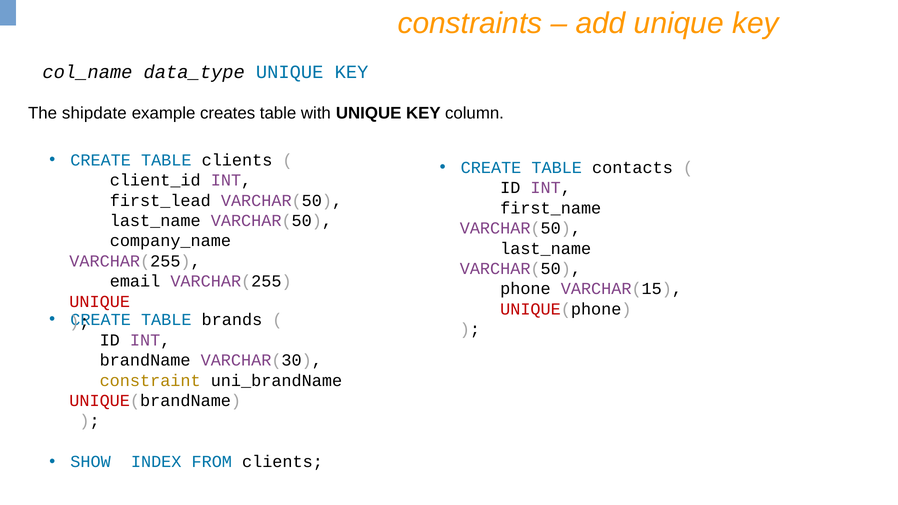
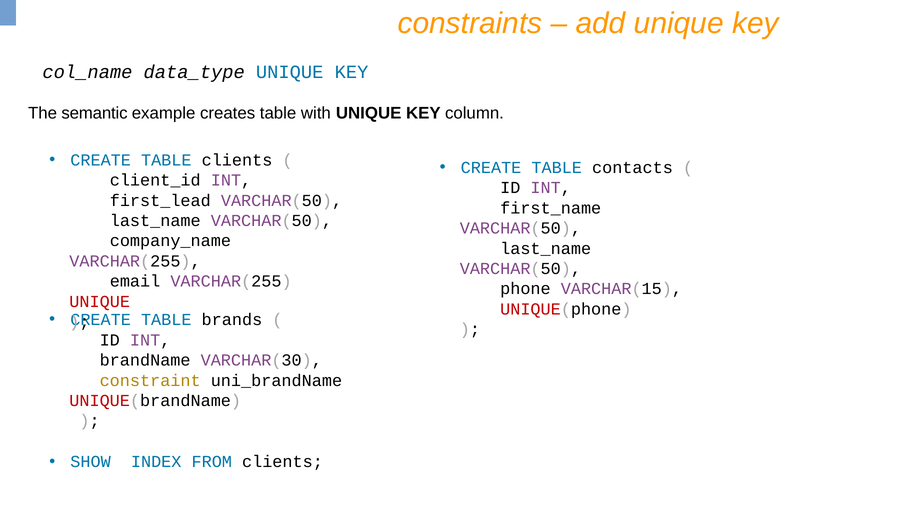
shipdate: shipdate -> semantic
